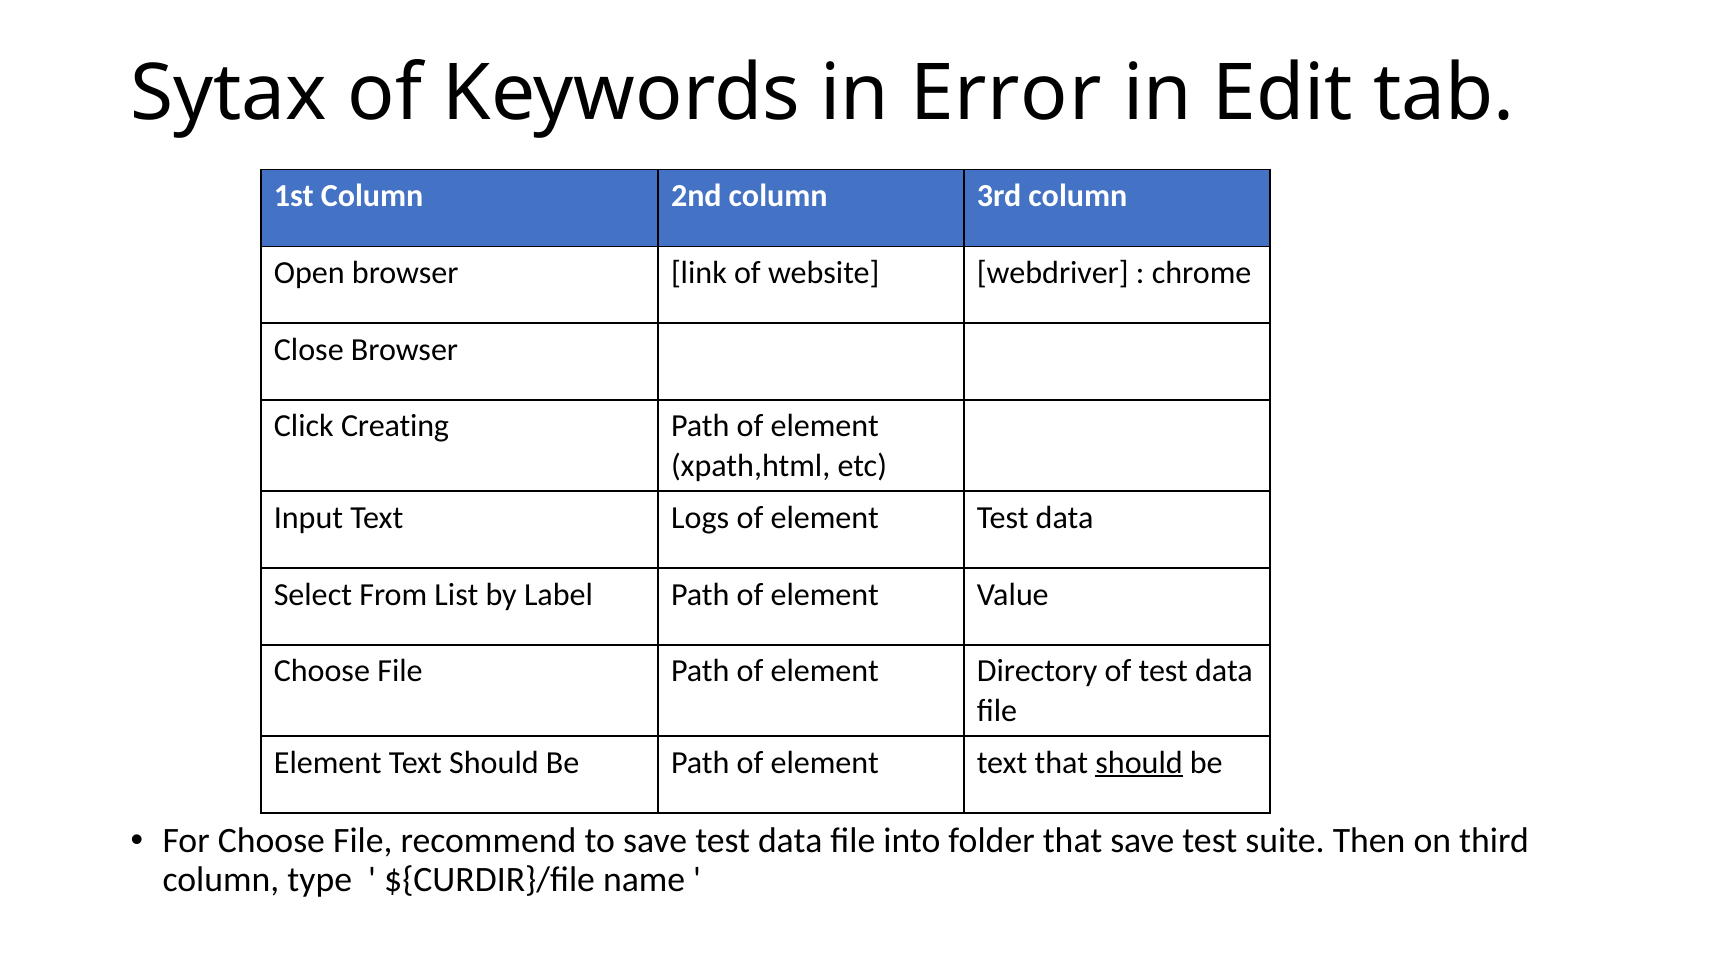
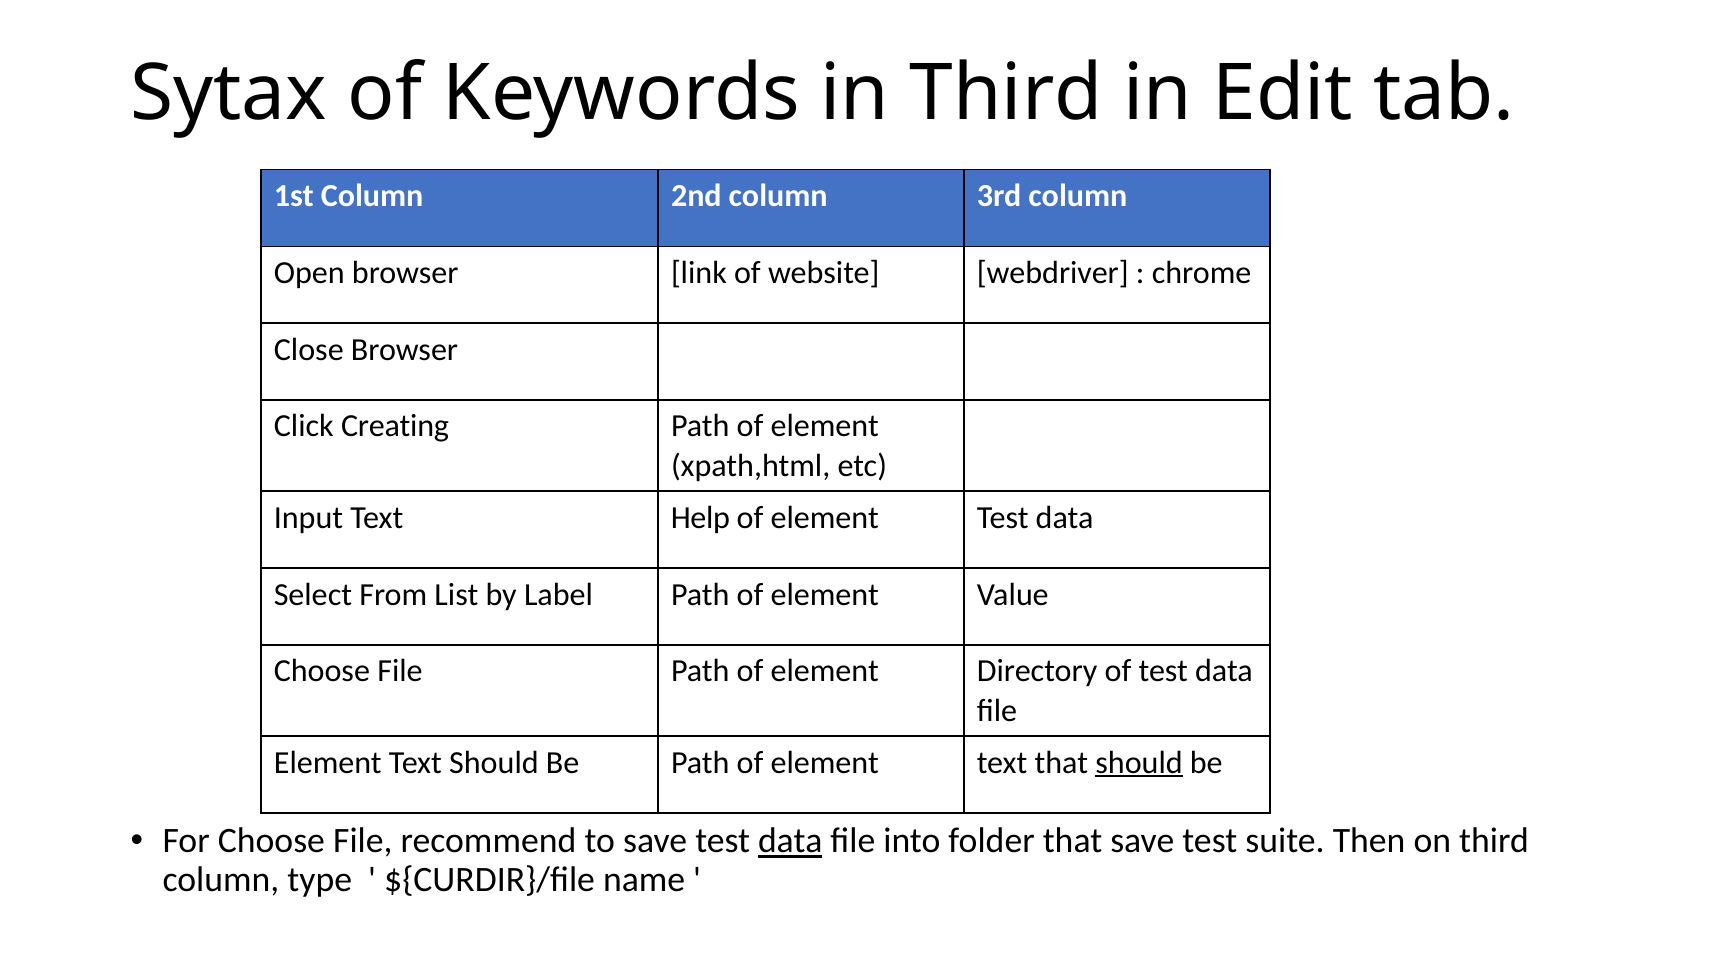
in Error: Error -> Third
Logs: Logs -> Help
data at (790, 841) underline: none -> present
